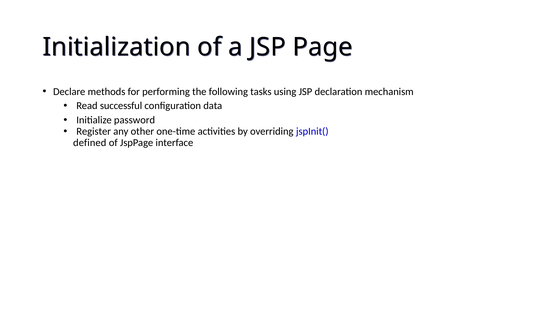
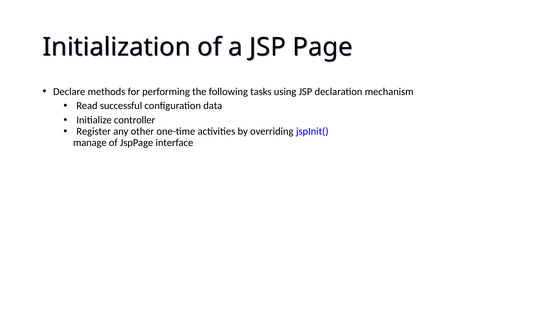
password: password -> controller
defined: defined -> manage
